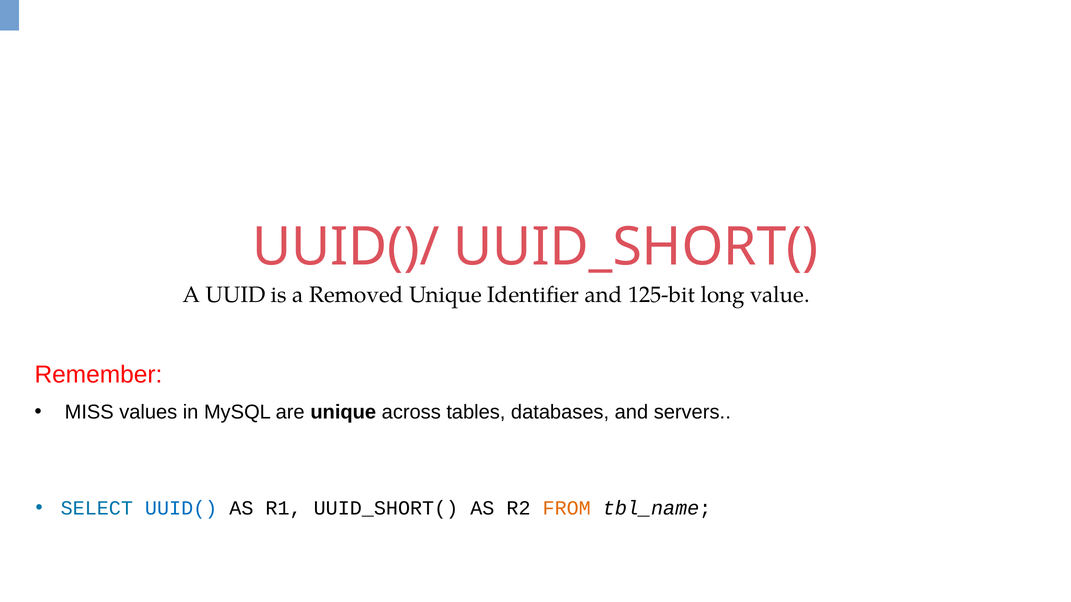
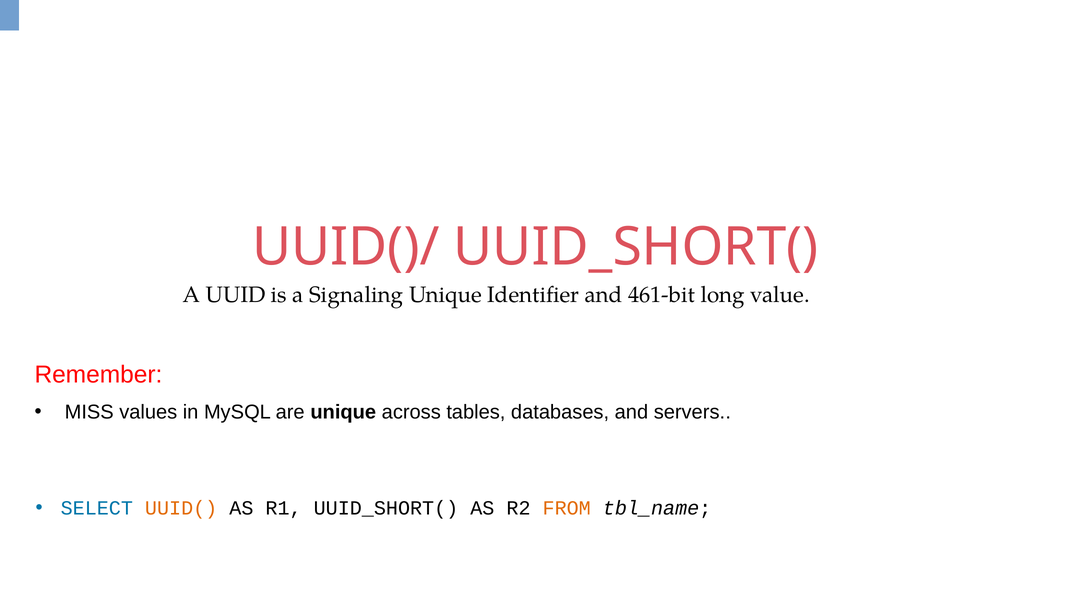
Removed: Removed -> Signaling
125-bit: 125-bit -> 461-bit
UUID( colour: blue -> orange
